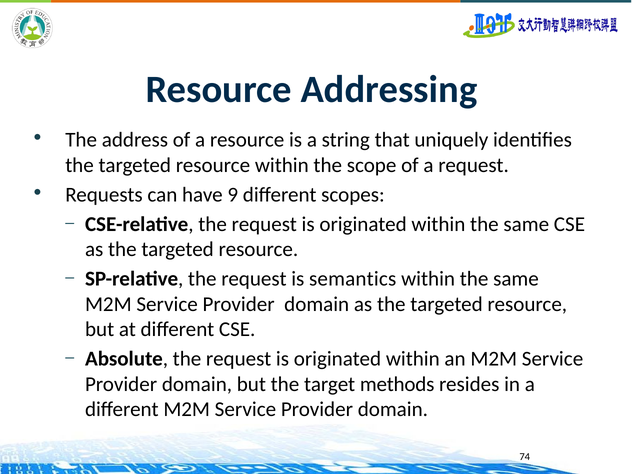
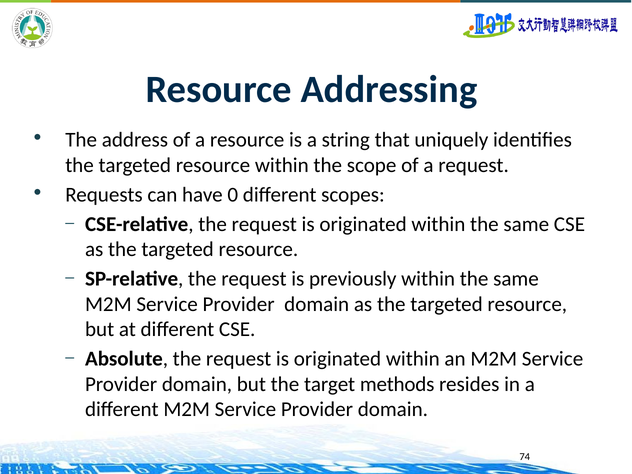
9: 9 -> 0
semantics: semantics -> previously
